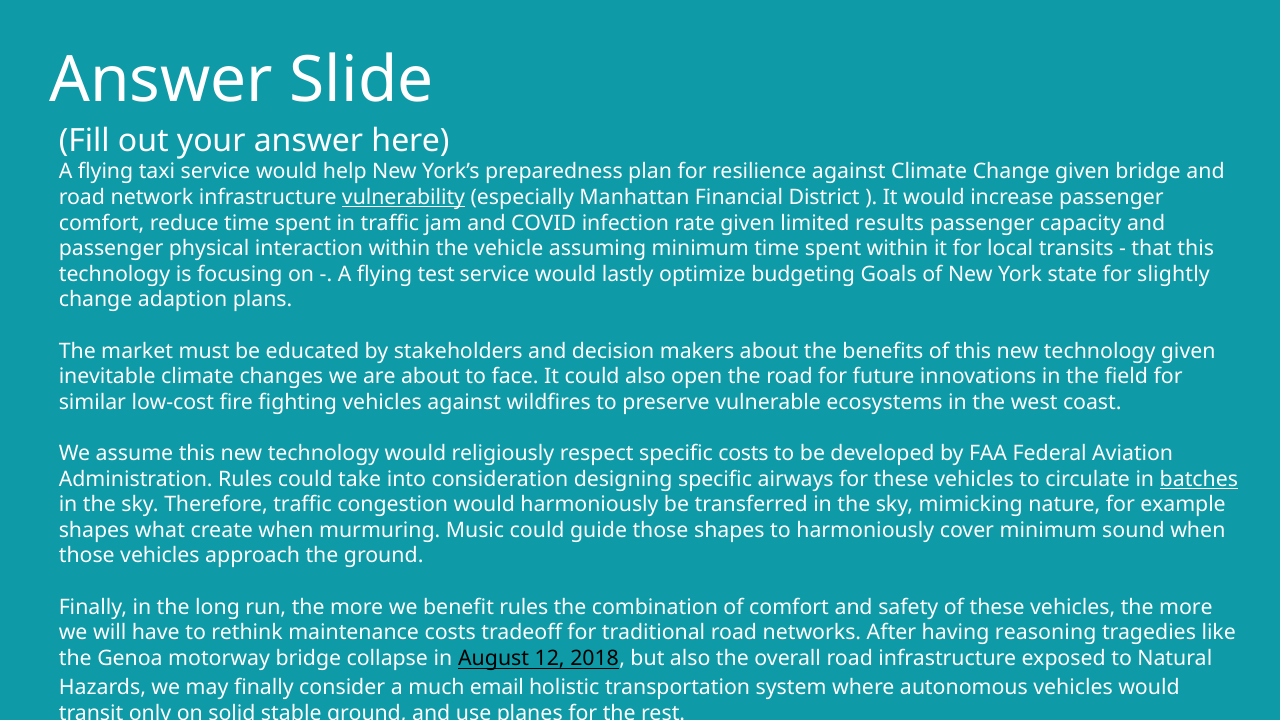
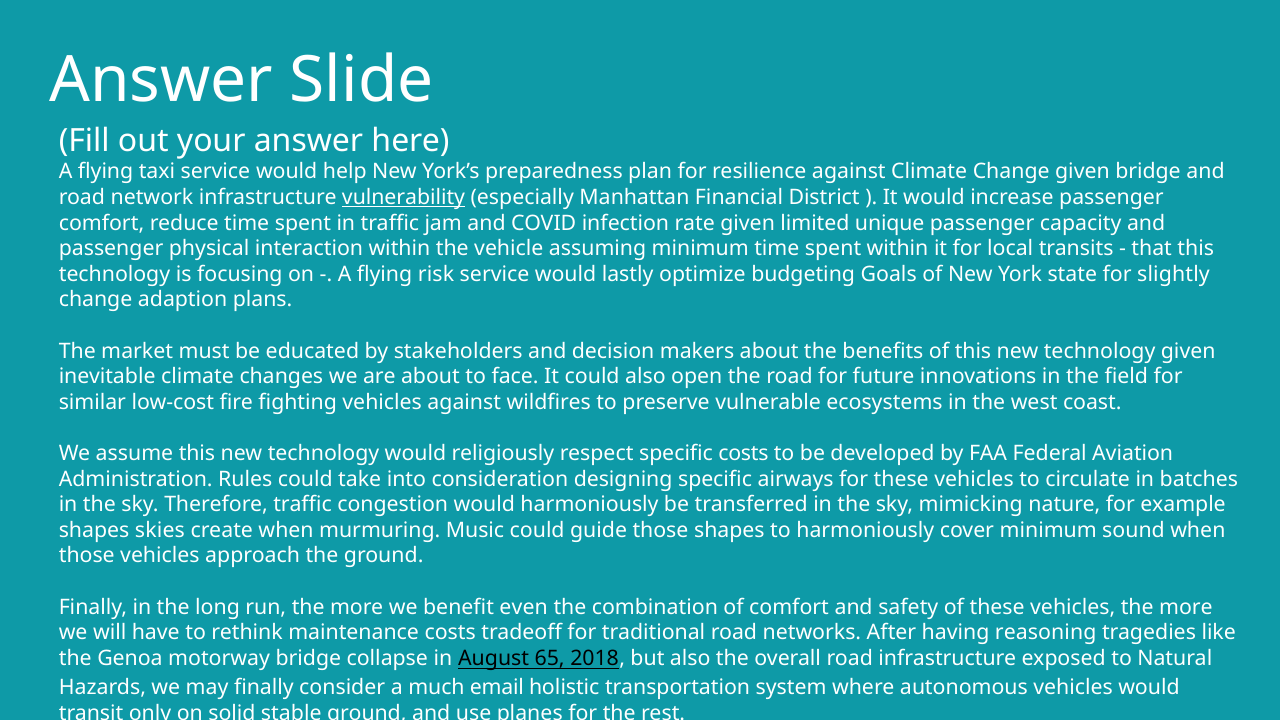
results: results -> unique
test: test -> risk
batches underline: present -> none
what: what -> skies
benefit rules: rules -> even
12: 12 -> 65
